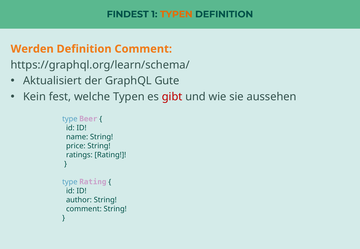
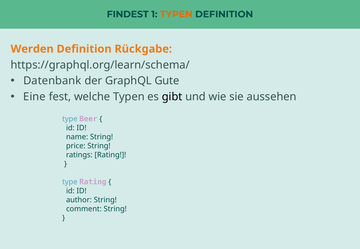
Definition Comment: Comment -> Rückgabe
Aktualisiert: Aktualisiert -> Datenbank
Kein: Kein -> Eine
gibt colour: red -> black
